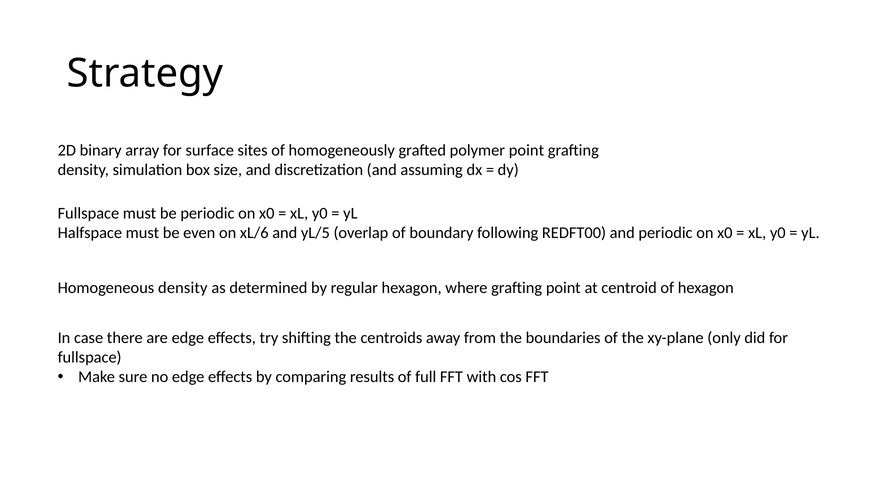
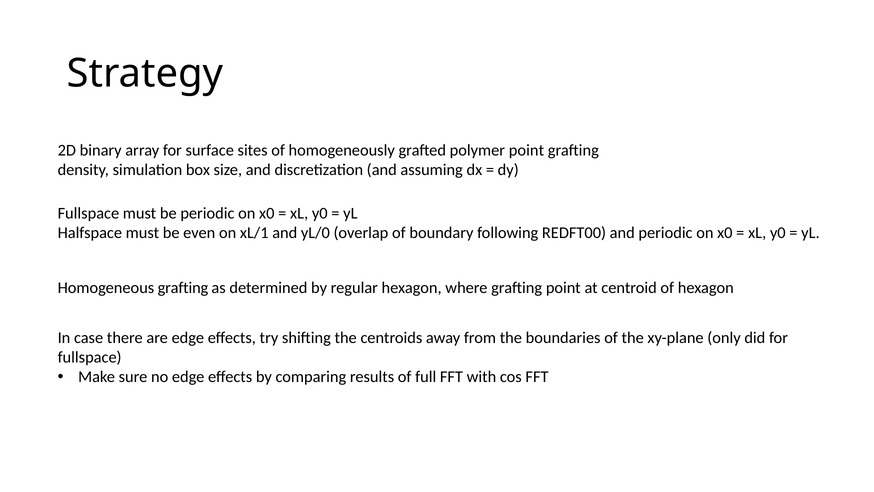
xL/6: xL/6 -> xL/1
yL/5: yL/5 -> yL/0
Homogeneous density: density -> grafting
